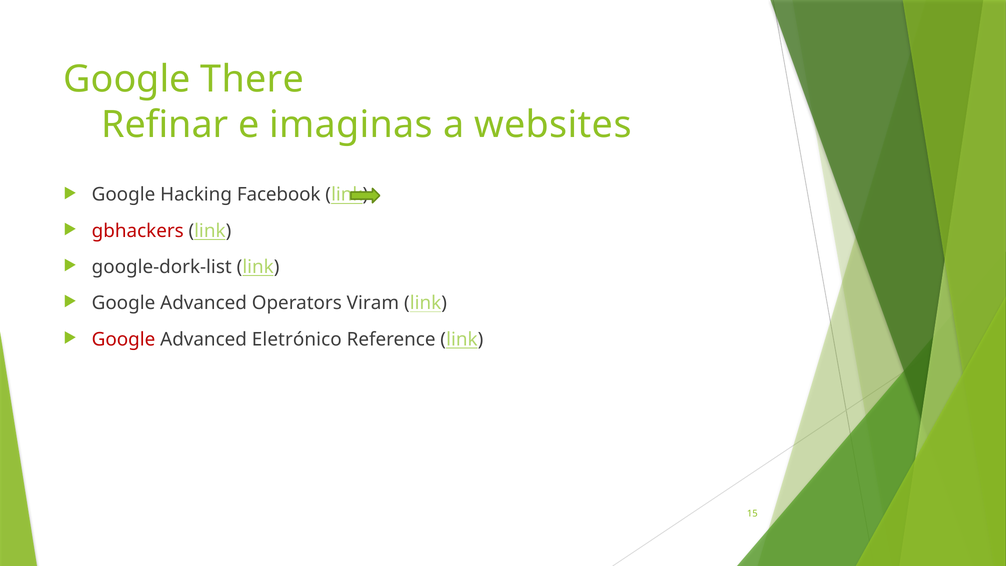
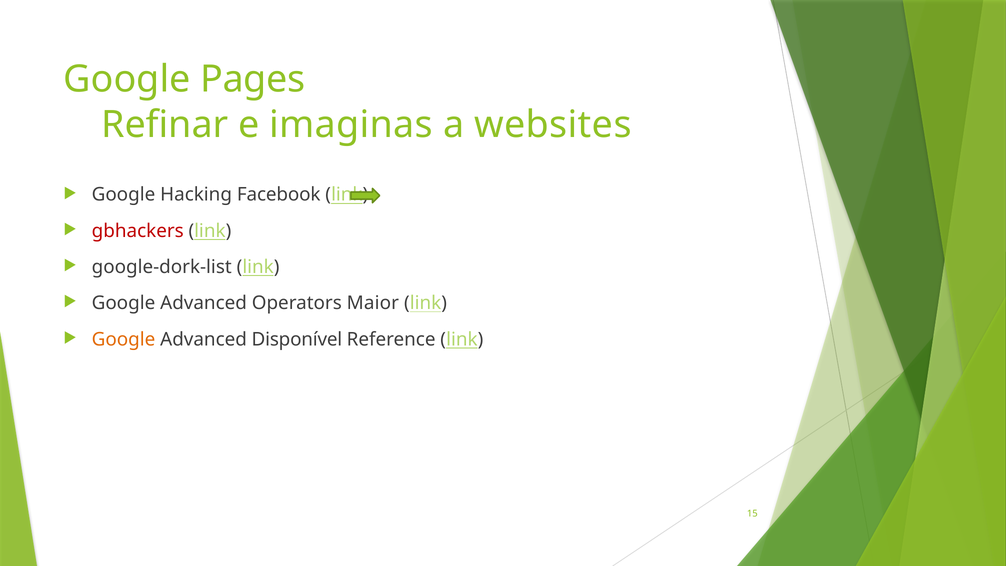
There: There -> Pages
Viram: Viram -> Maior
Google at (124, 339) colour: red -> orange
Eletrónico: Eletrónico -> Disponível
